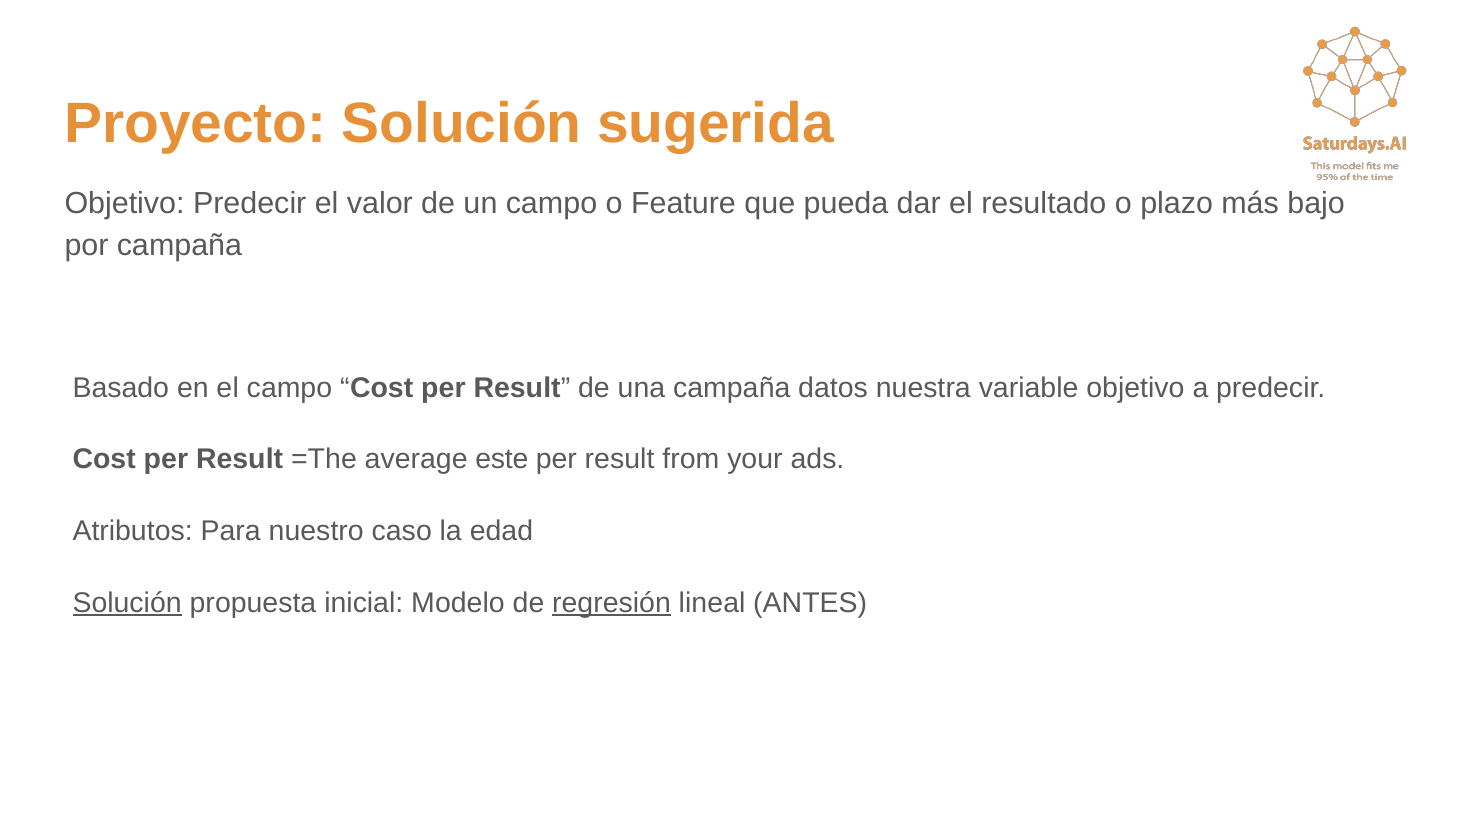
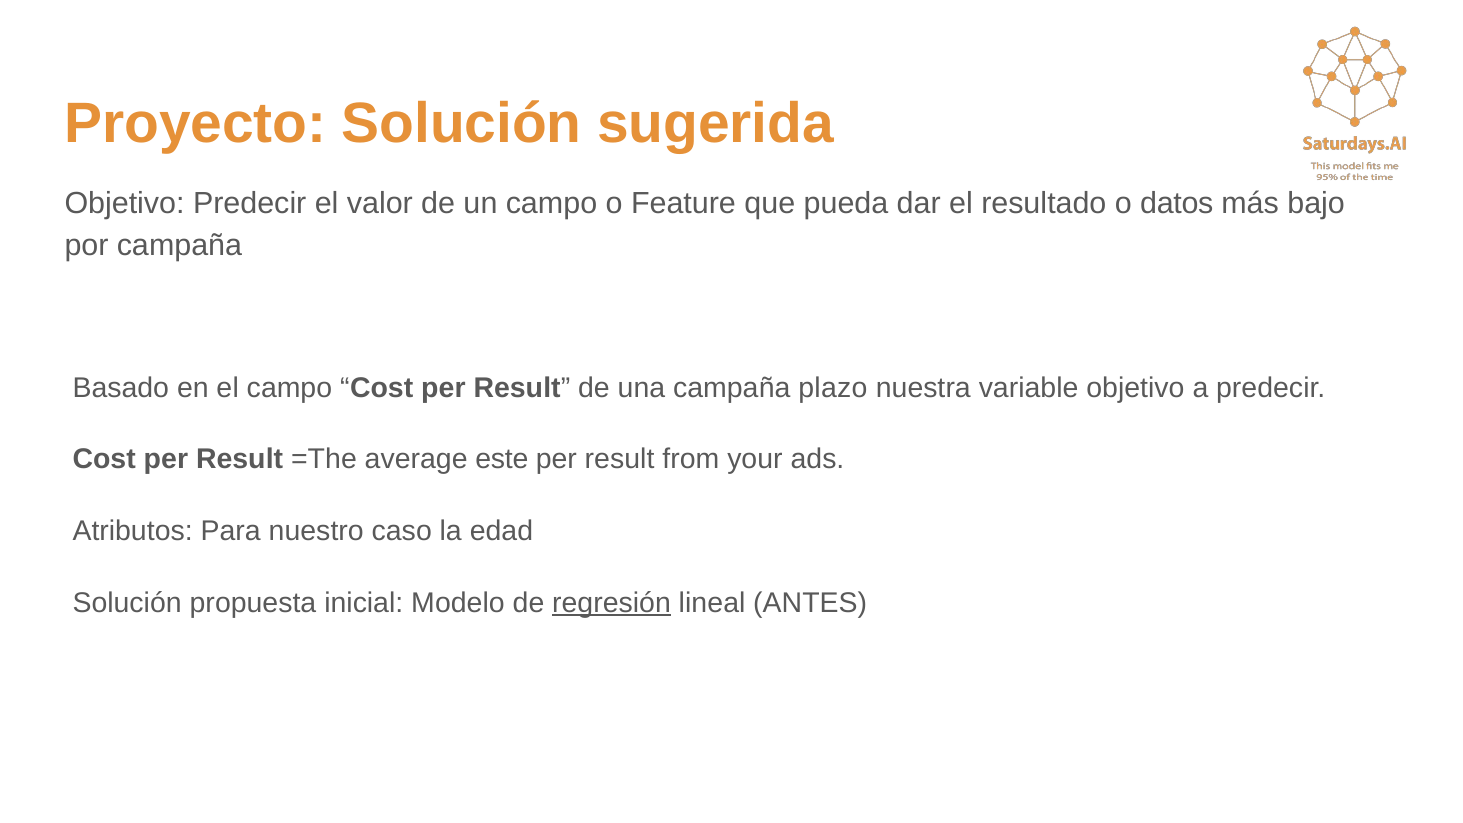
plazo: plazo -> datos
datos: datos -> plazo
Solución at (127, 603) underline: present -> none
